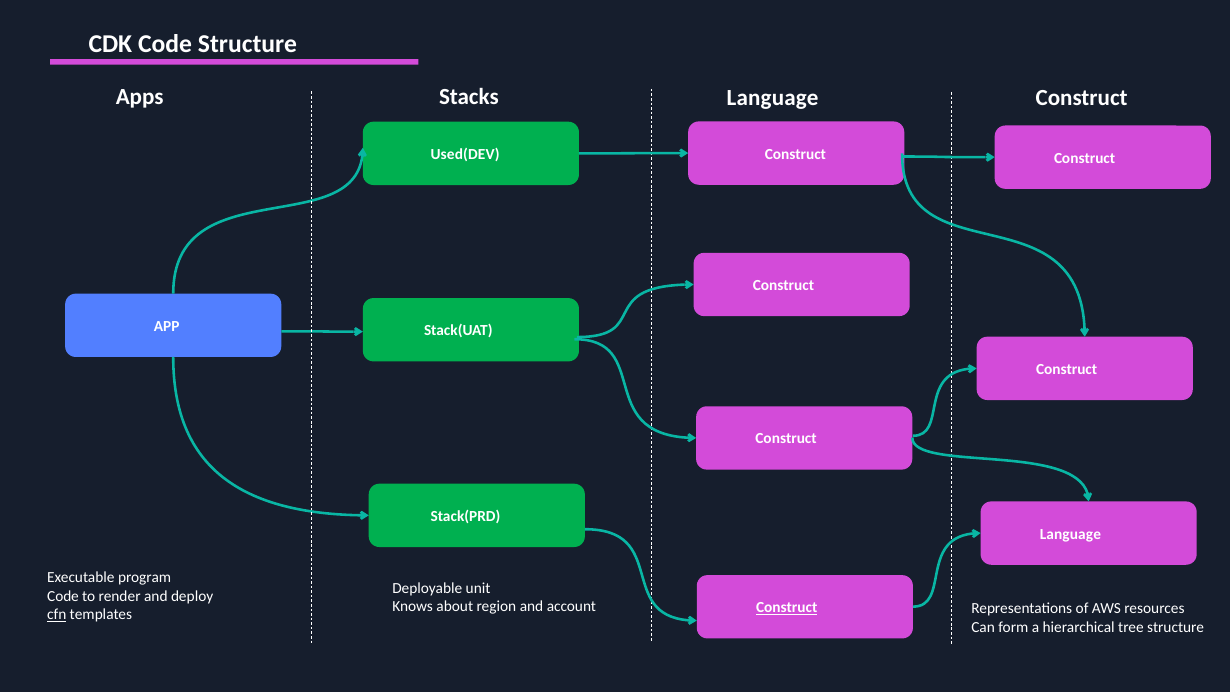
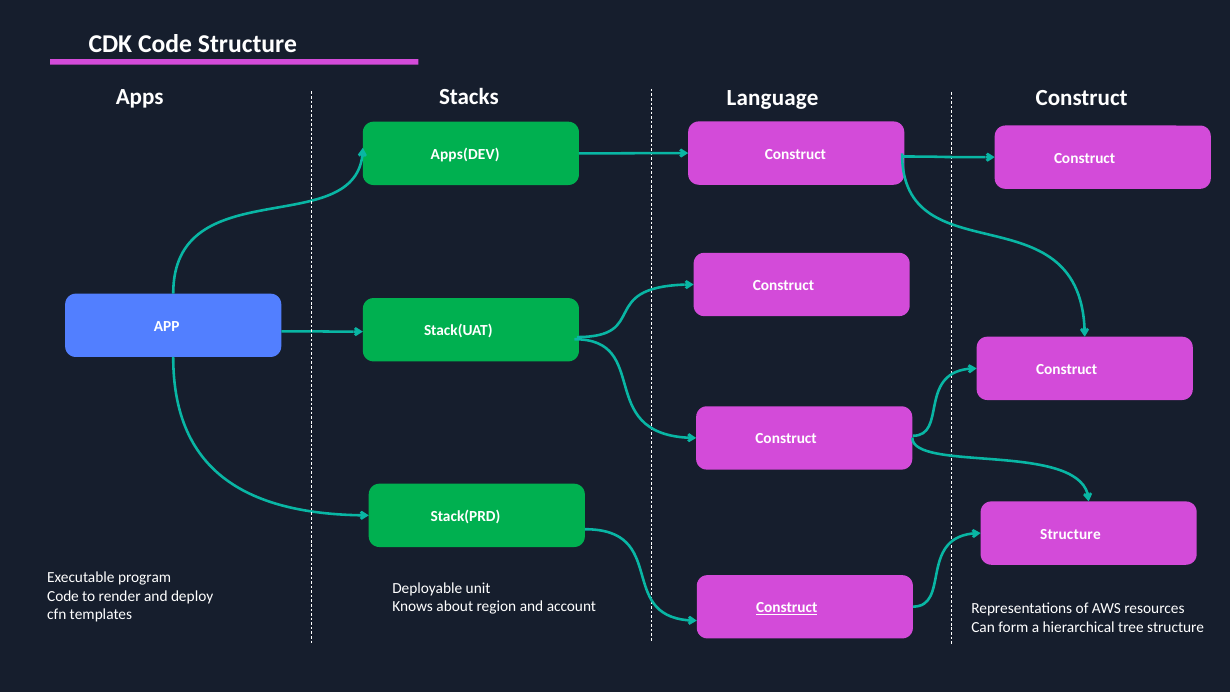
Used(DEV: Used(DEV -> Apps(DEV
Language at (1070, 534): Language -> Structure
cfn underline: present -> none
